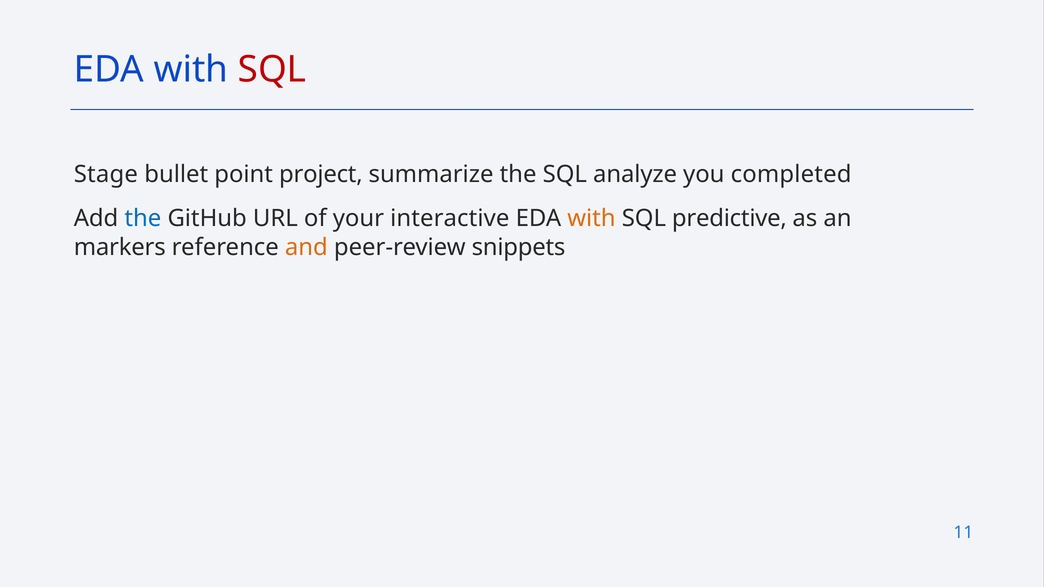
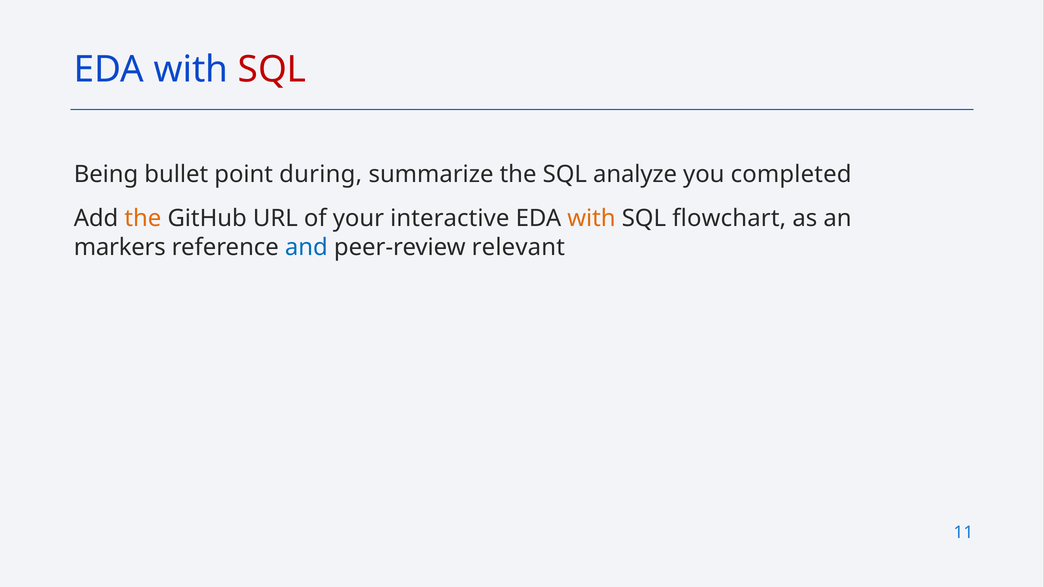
Stage: Stage -> Being
project: project -> during
the at (143, 219) colour: blue -> orange
predictive: predictive -> flowchart
and colour: orange -> blue
snippets: snippets -> relevant
